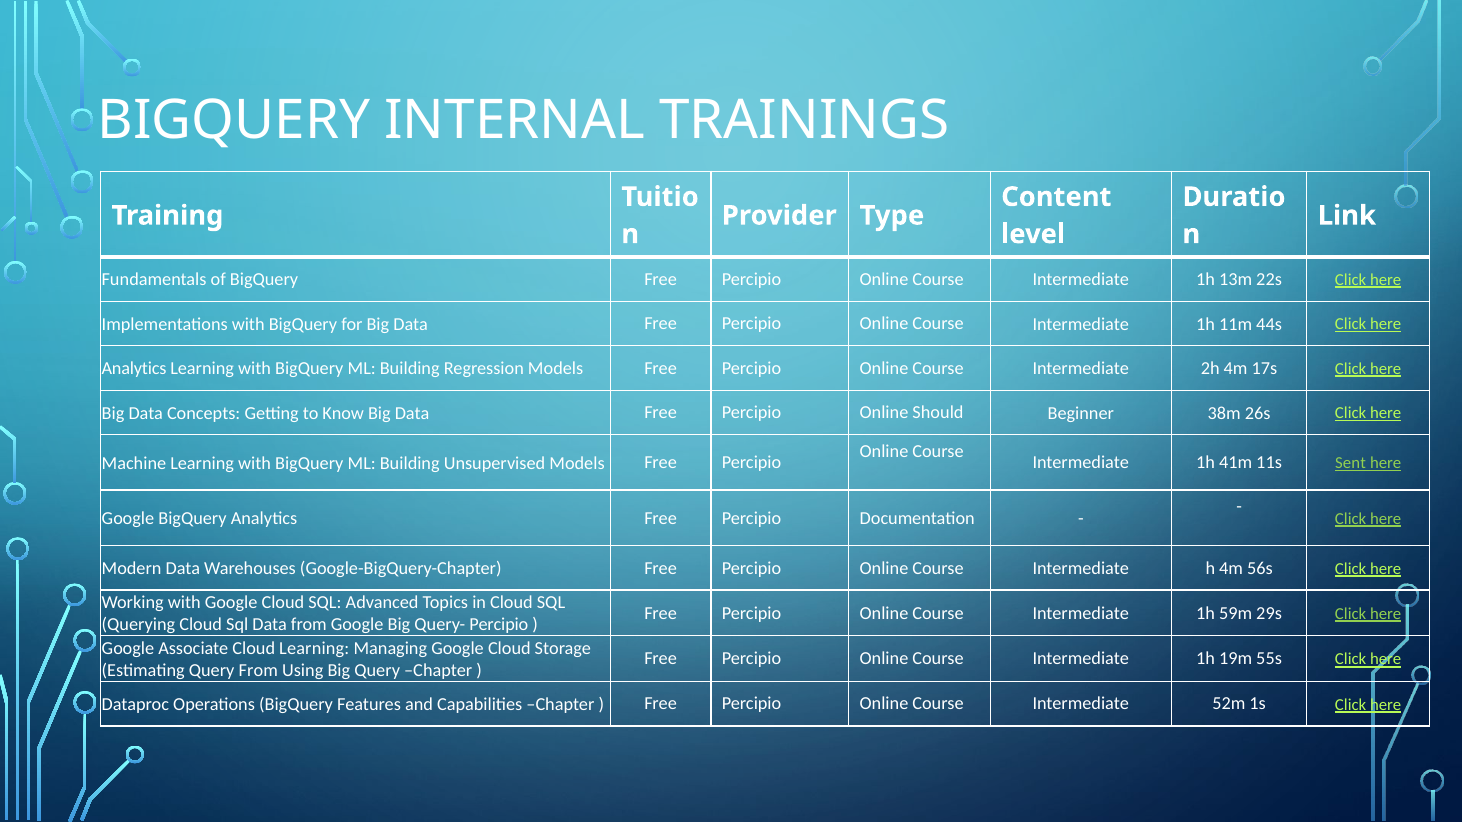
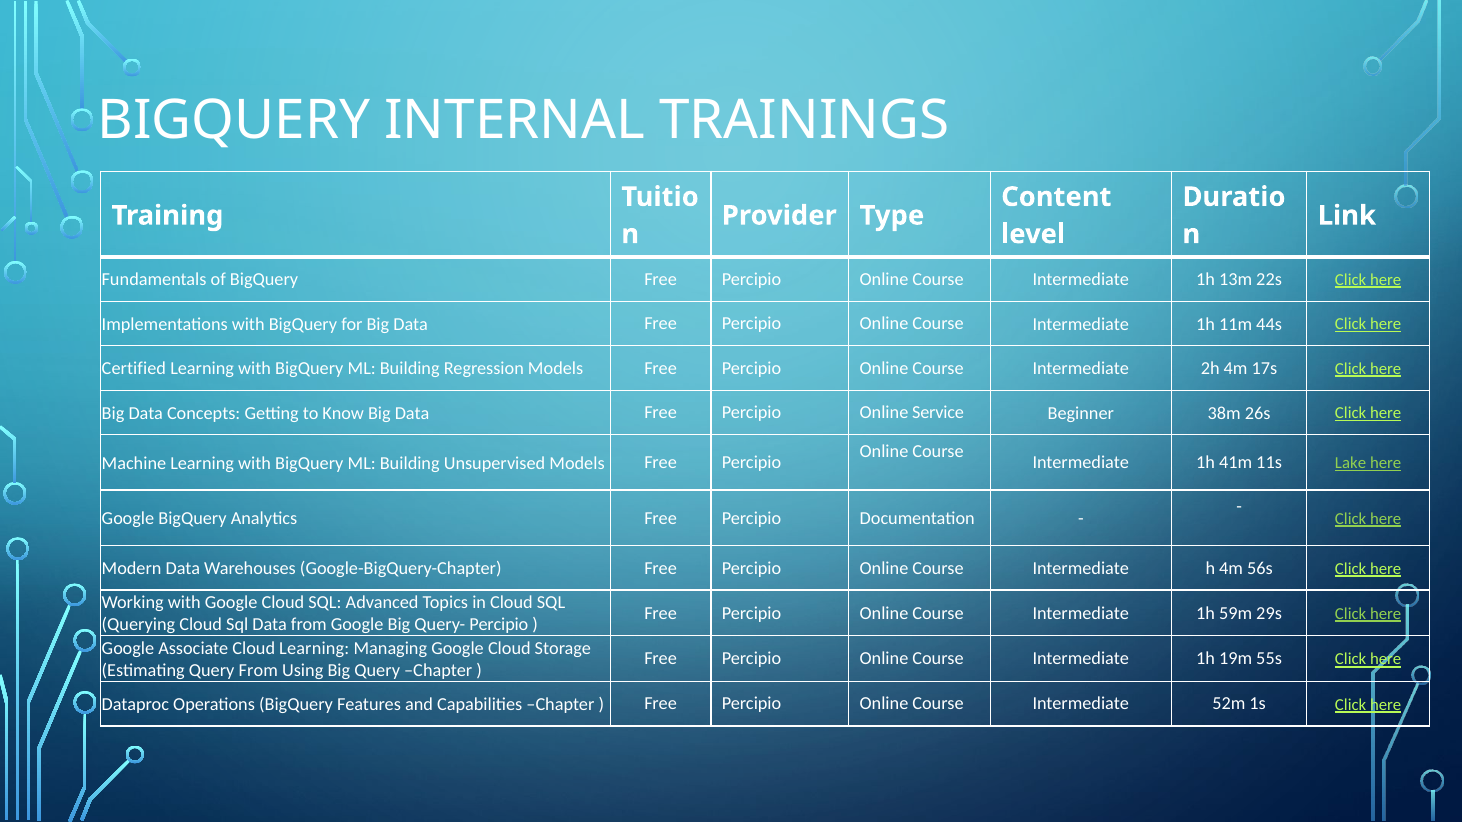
Analytics at (134, 369): Analytics -> Certified
Should: Should -> Service
Sent: Sent -> Lake
